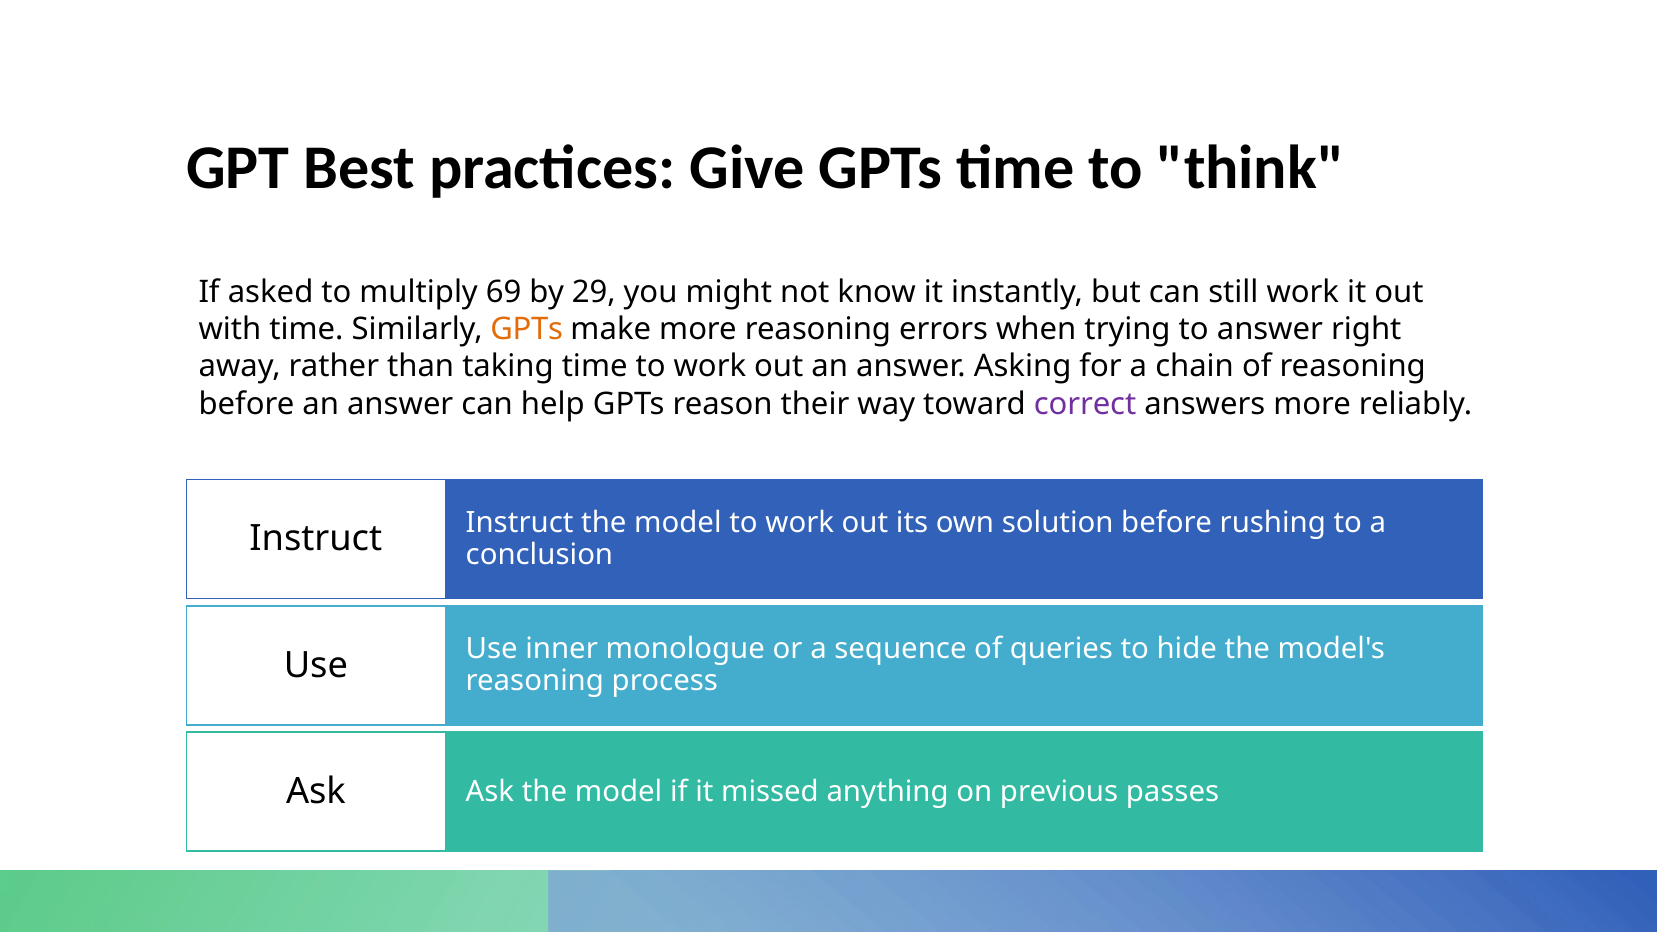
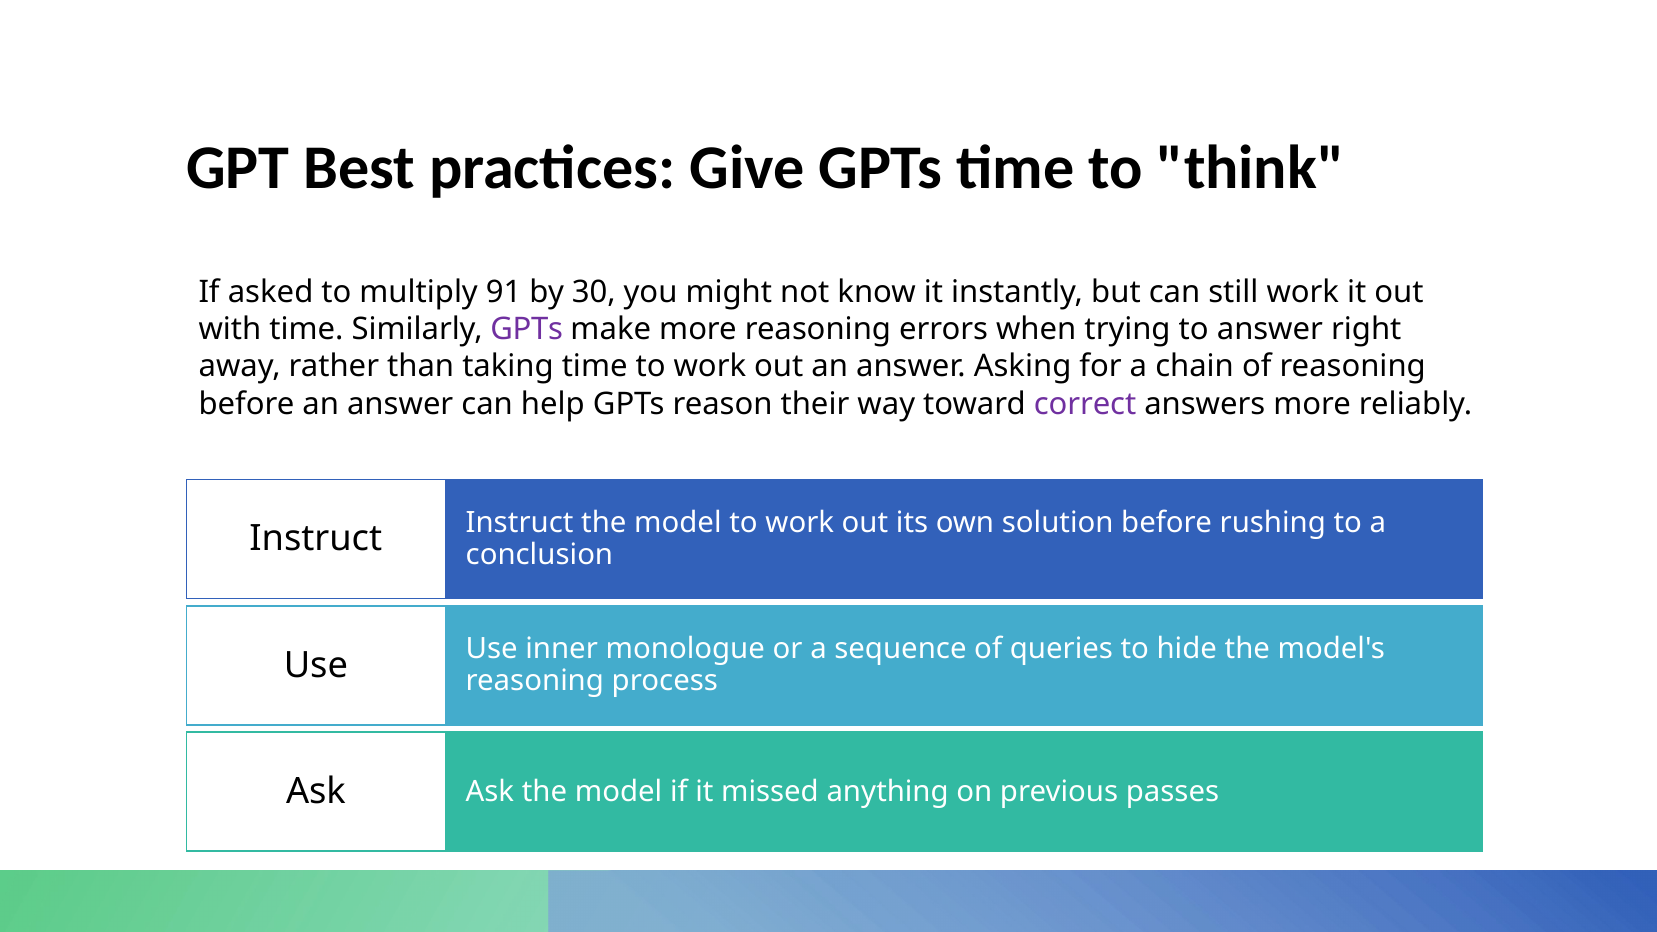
69: 69 -> 91
29: 29 -> 30
GPTs at (527, 329) colour: orange -> purple
